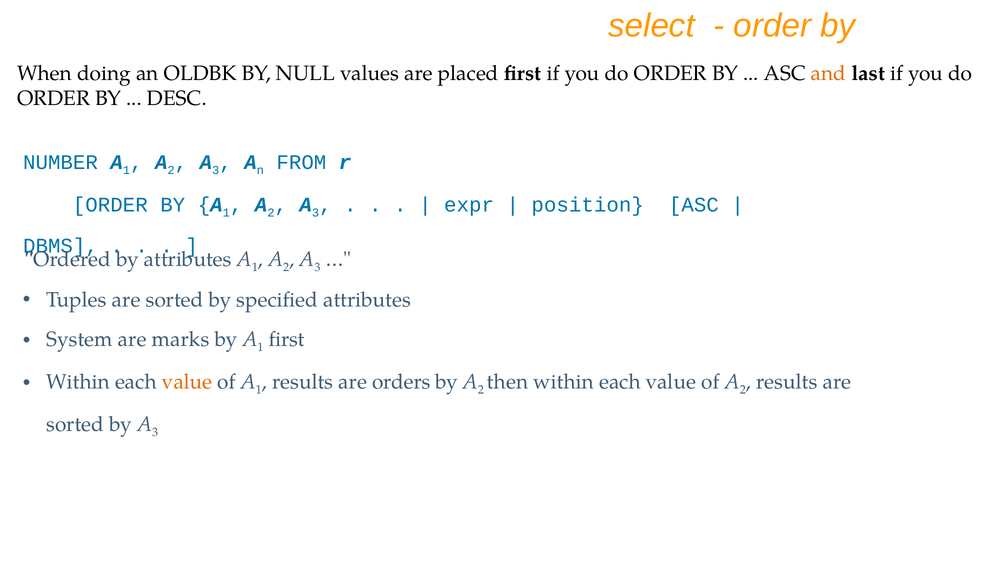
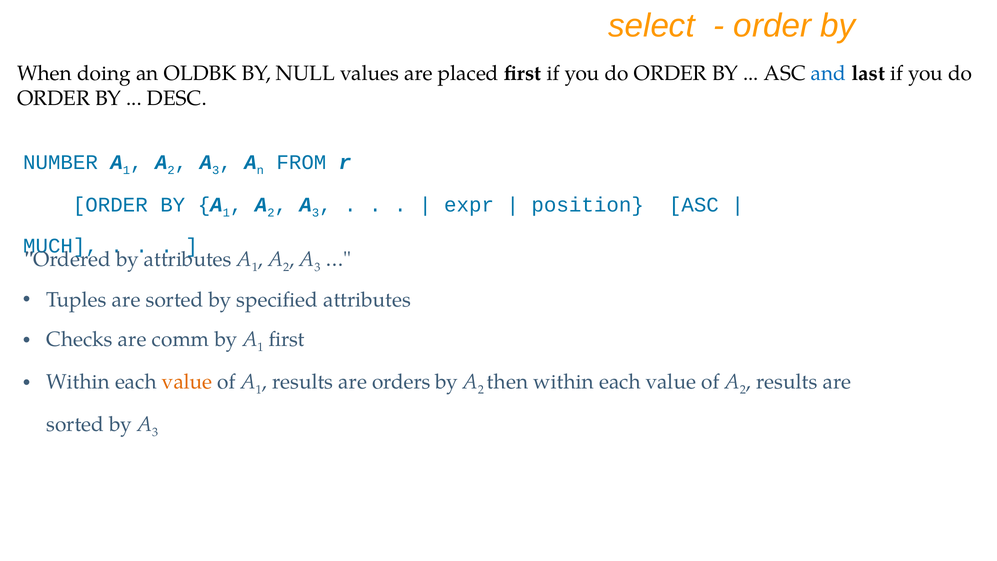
and colour: orange -> blue
DBMS: DBMS -> MUCH
System: System -> Checks
marks: marks -> comm
